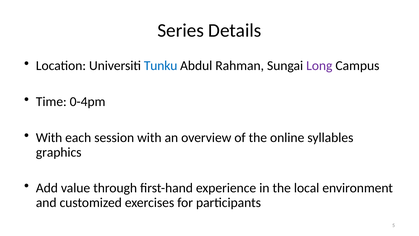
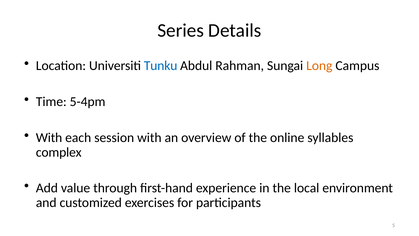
Long colour: purple -> orange
0-4pm: 0-4pm -> 5-4pm
graphics: graphics -> complex
